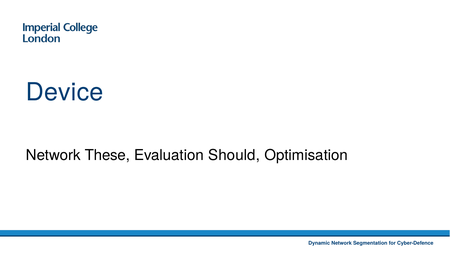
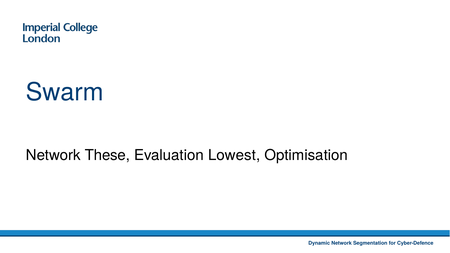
Device: Device -> Swarm
Should: Should -> Lowest
